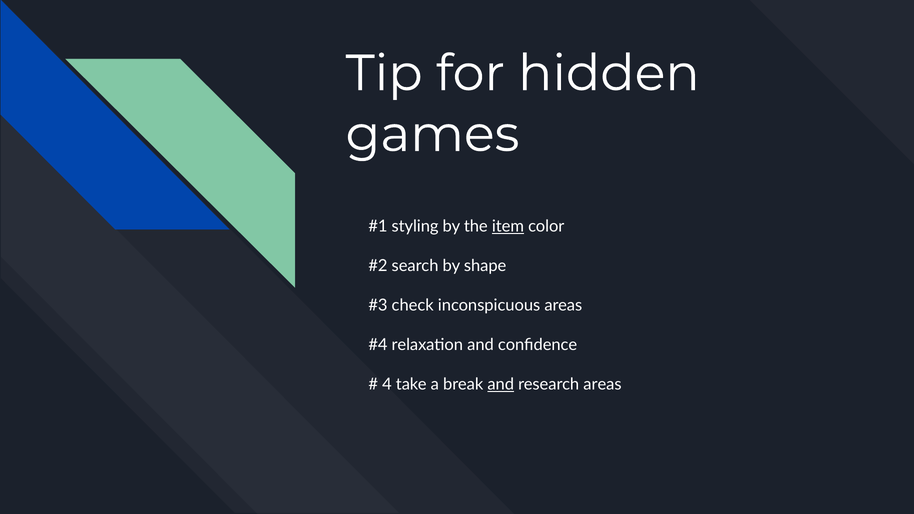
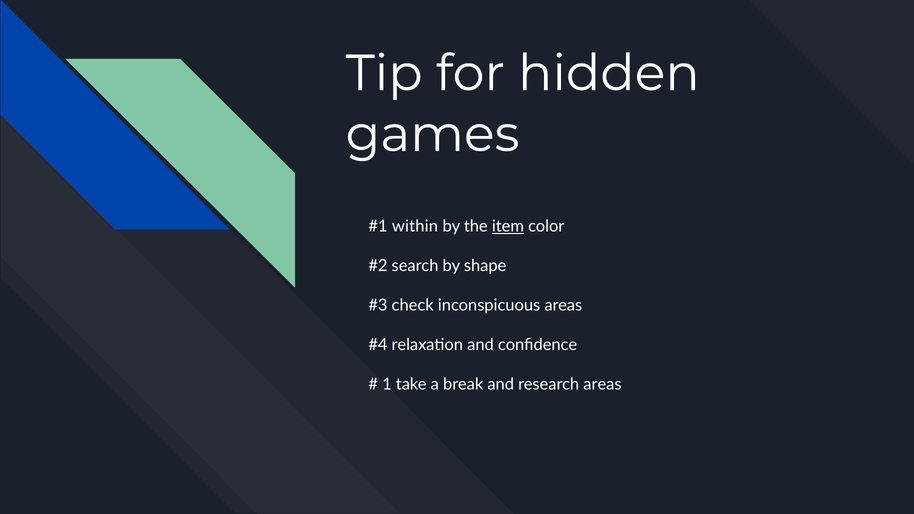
styling: styling -> within
4: 4 -> 1
and at (501, 384) underline: present -> none
